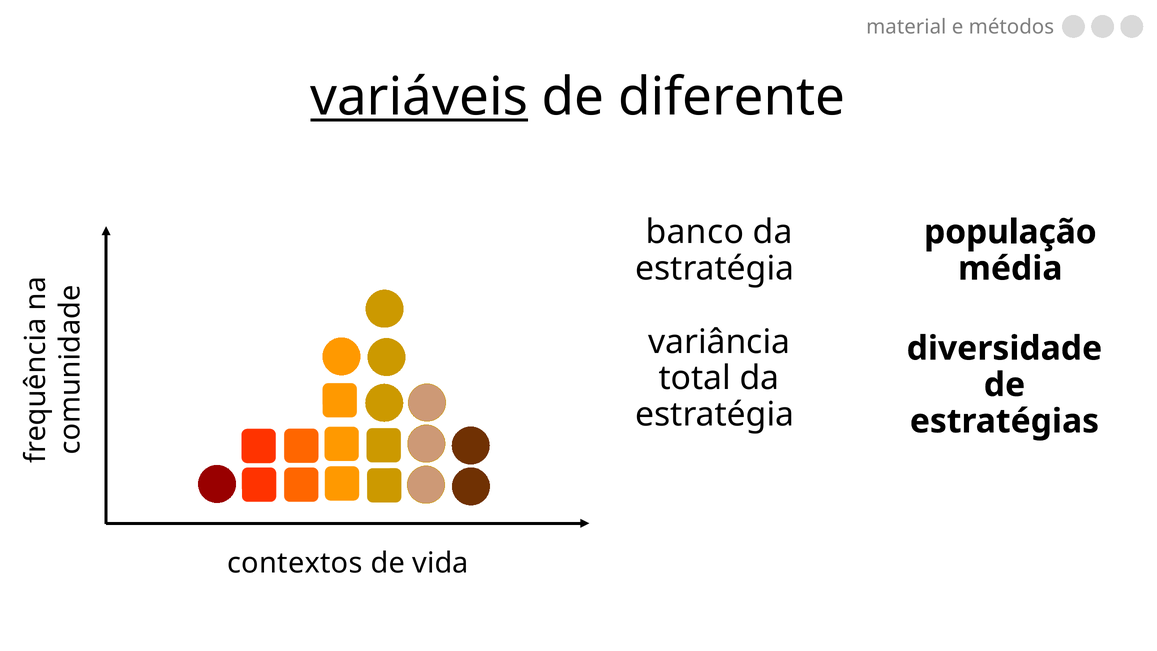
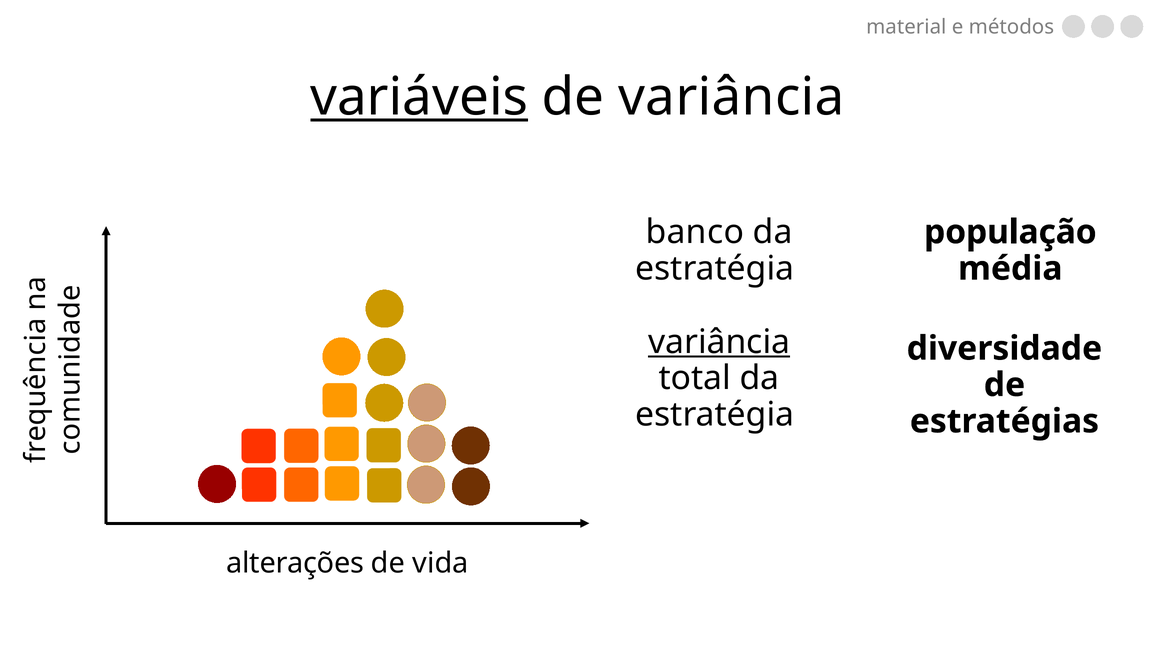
de diferente: diferente -> variância
variância at (719, 342) underline: none -> present
contextos: contextos -> alterações
